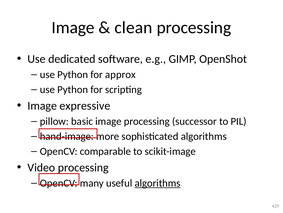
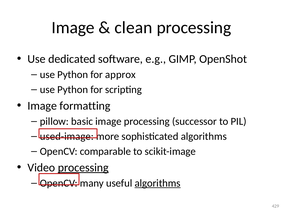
expressive: expressive -> formatting
hand-image: hand-image -> used-image
processing at (83, 167) underline: none -> present
